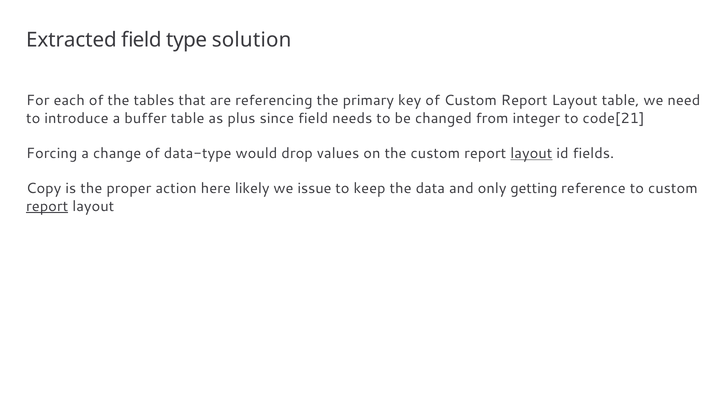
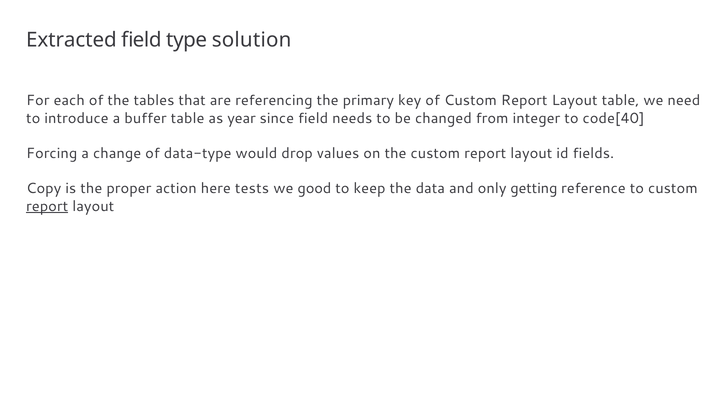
plus: plus -> year
code[21: code[21 -> code[40
layout at (531, 154) underline: present -> none
likely: likely -> tests
issue: issue -> good
